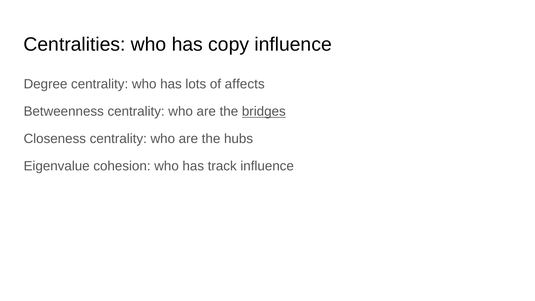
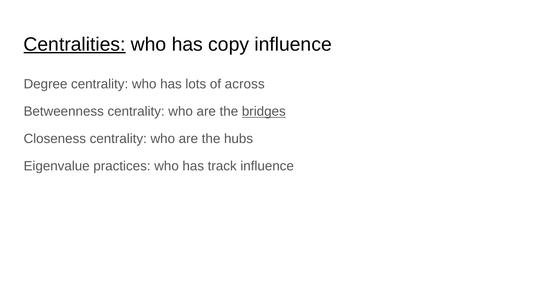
Centralities underline: none -> present
affects: affects -> across
cohesion: cohesion -> practices
